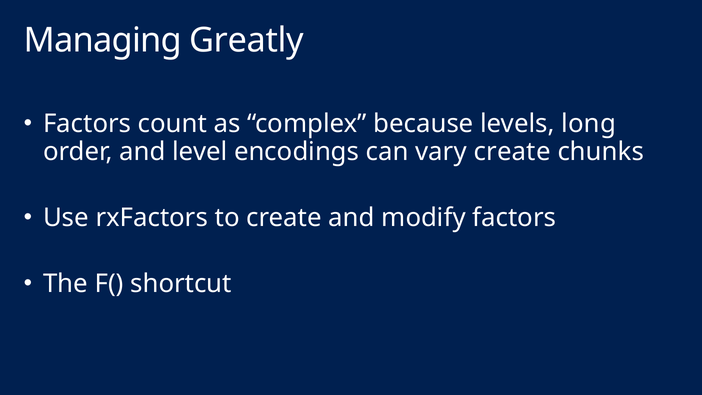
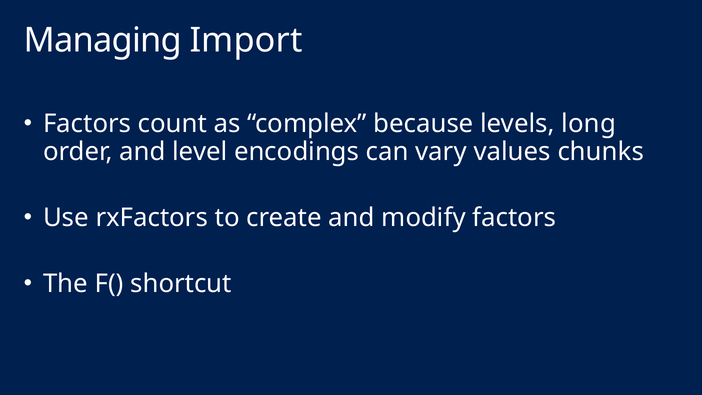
Greatly: Greatly -> Import
vary create: create -> values
